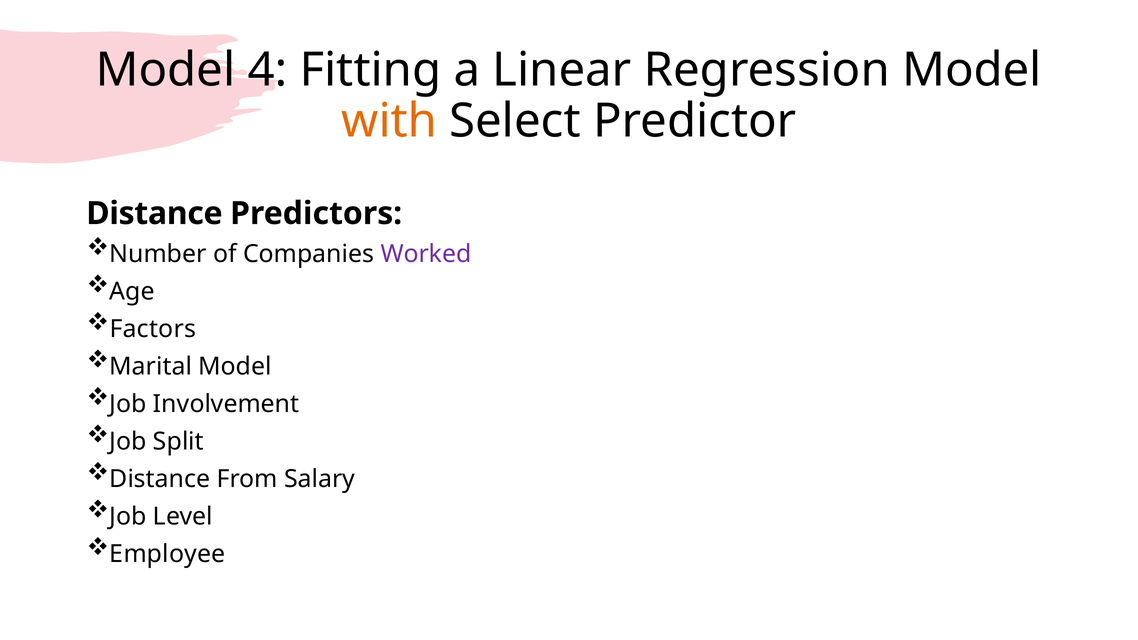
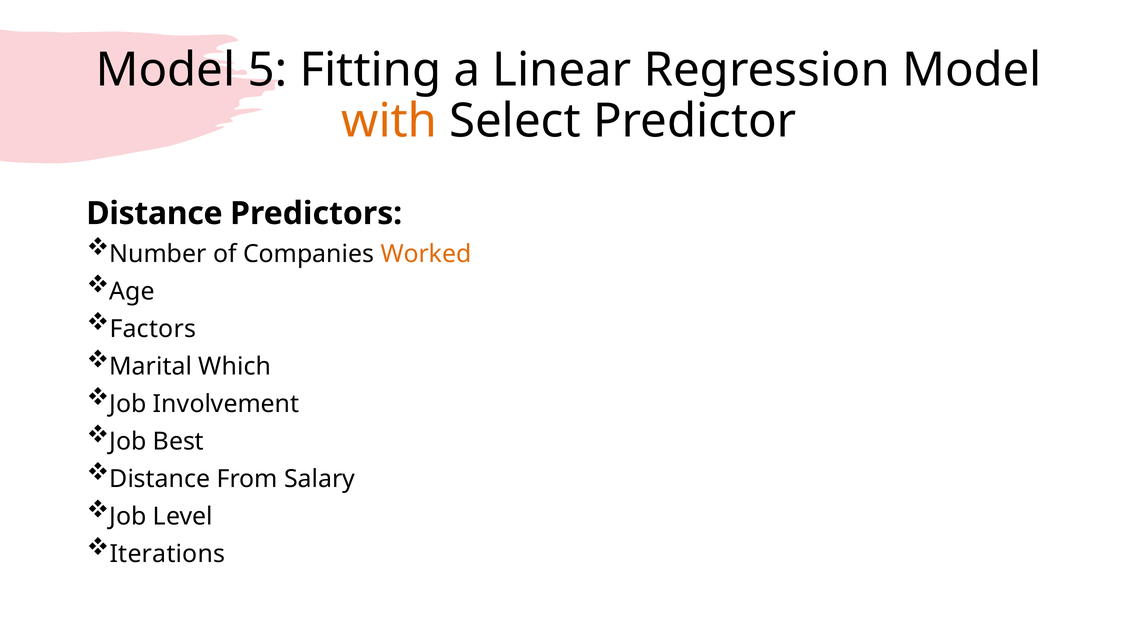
4: 4 -> 5
Worked colour: purple -> orange
Marital Model: Model -> Which
Split: Split -> Best
Employee: Employee -> Iterations
